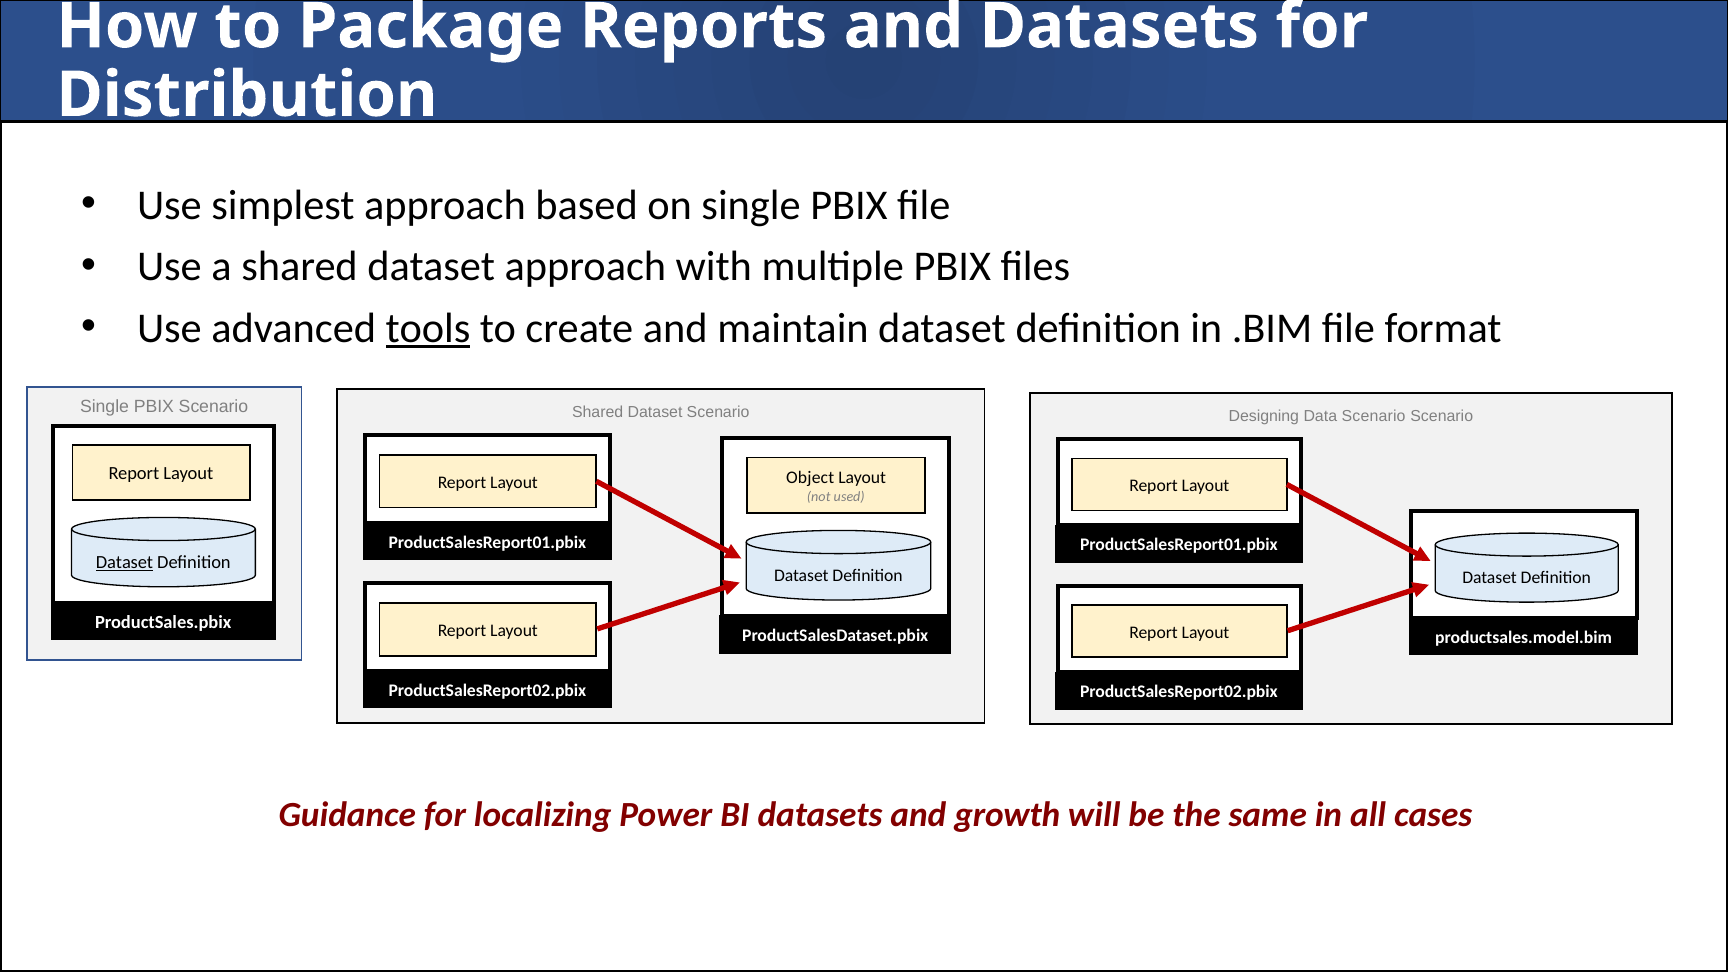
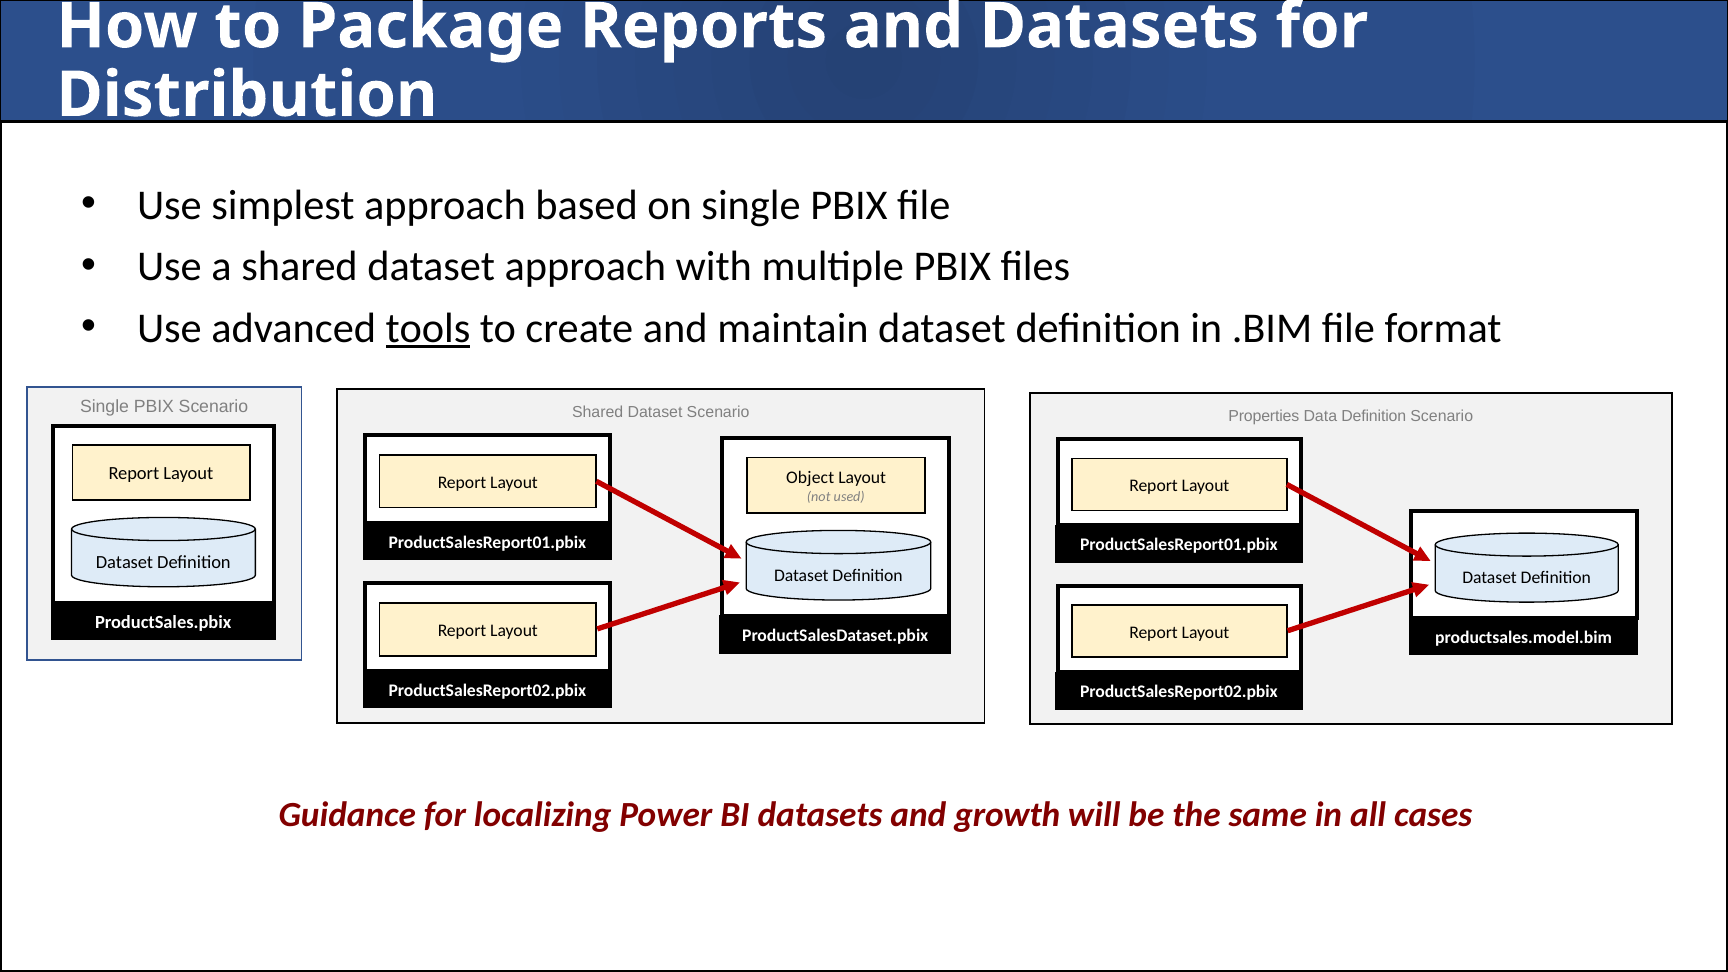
Designing: Designing -> Properties
Data Scenario: Scenario -> Definition
Dataset at (125, 562) underline: present -> none
